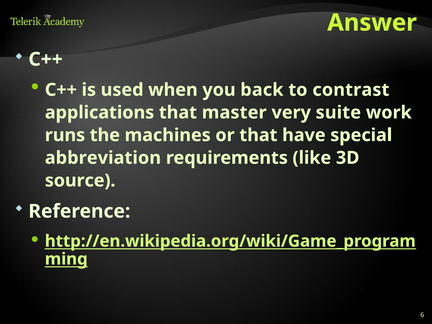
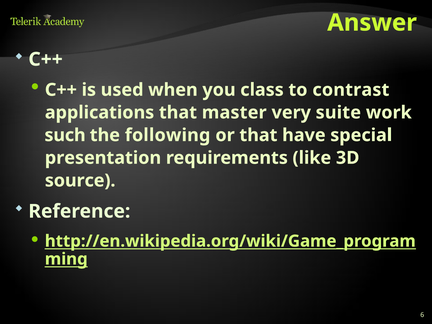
back: back -> class
runs: runs -> such
machines: machines -> following
abbreviation: abbreviation -> presentation
